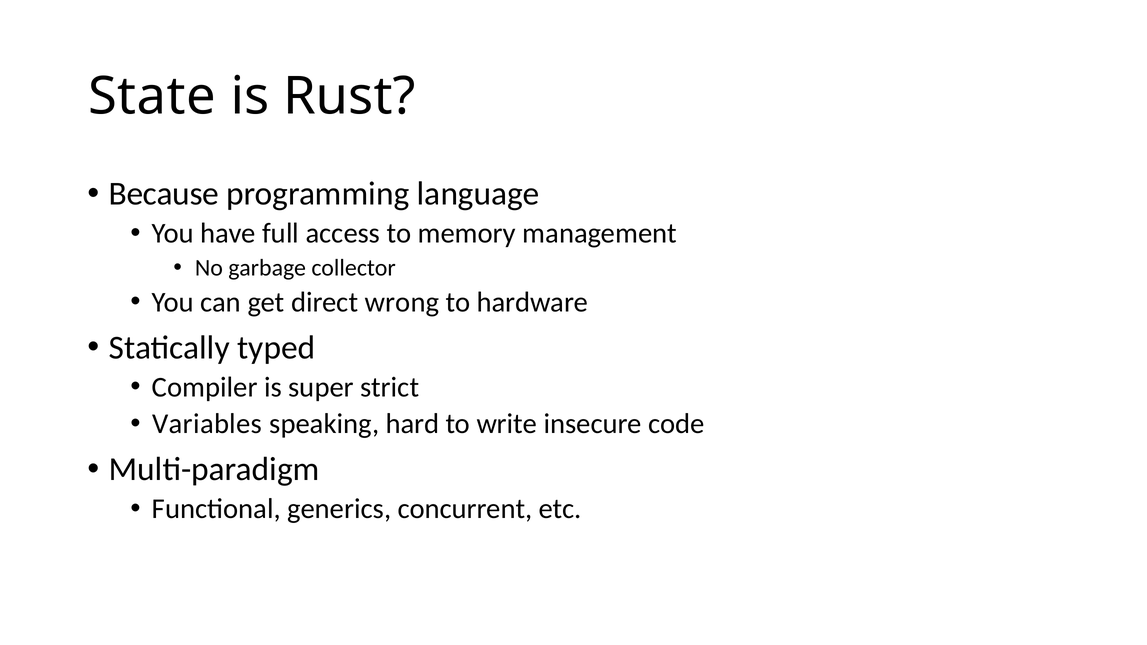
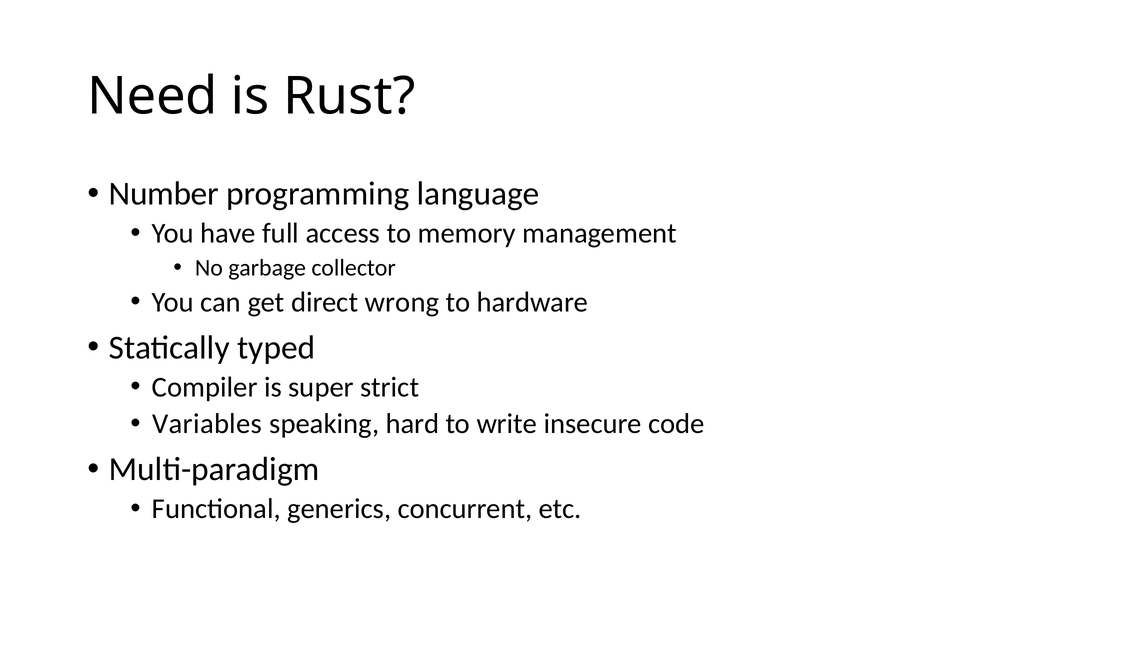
State: State -> Need
Because: Because -> Number
